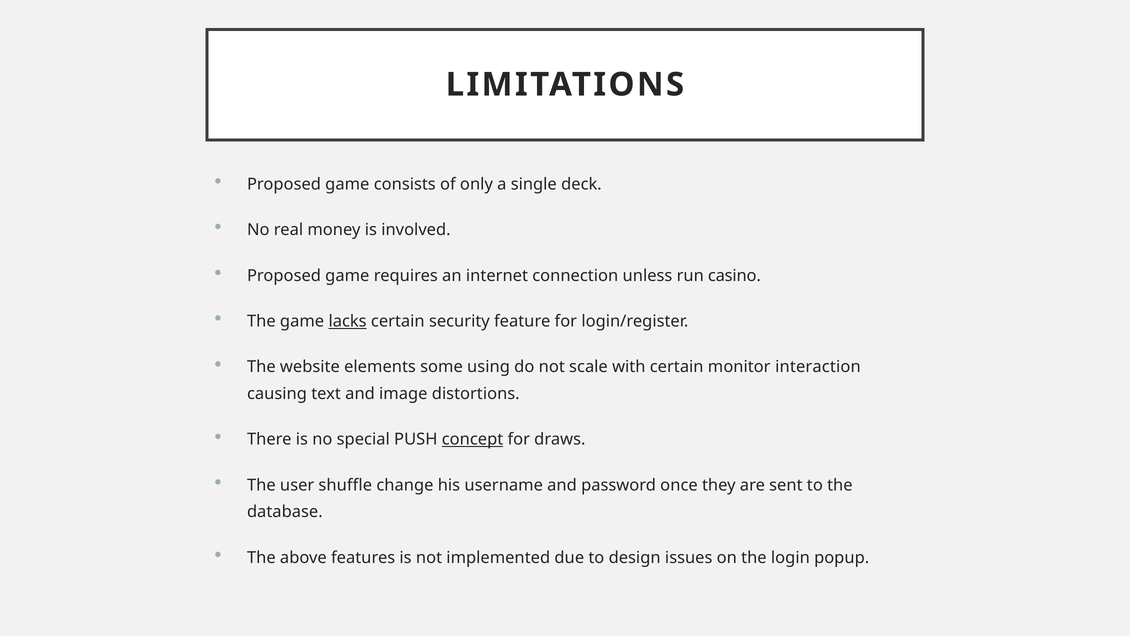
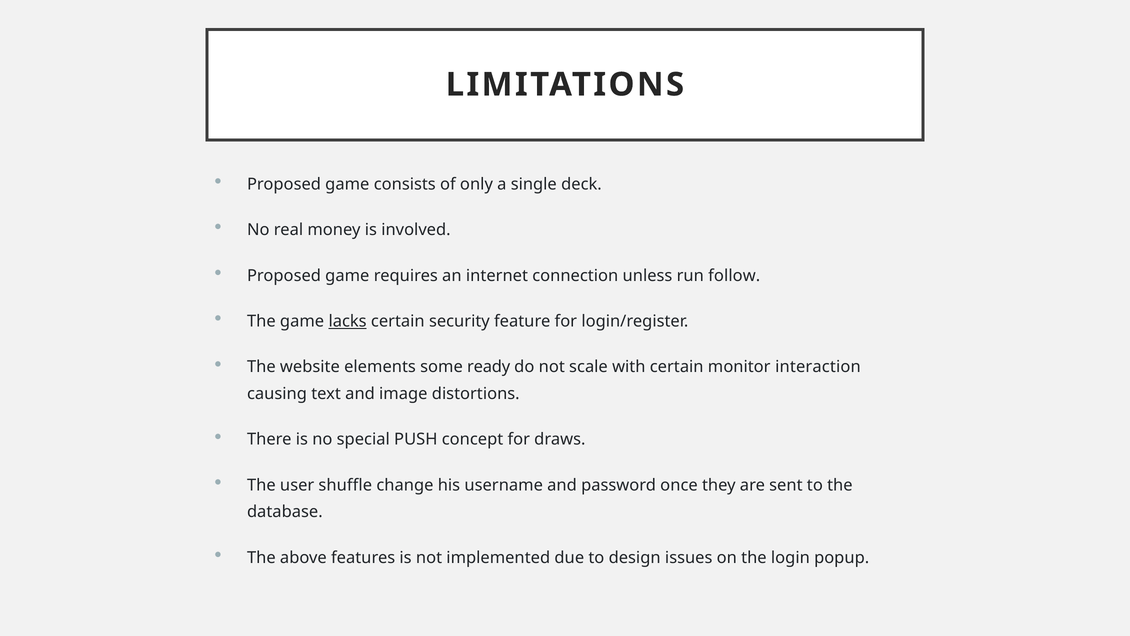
casino: casino -> follow
using: using -> ready
concept underline: present -> none
